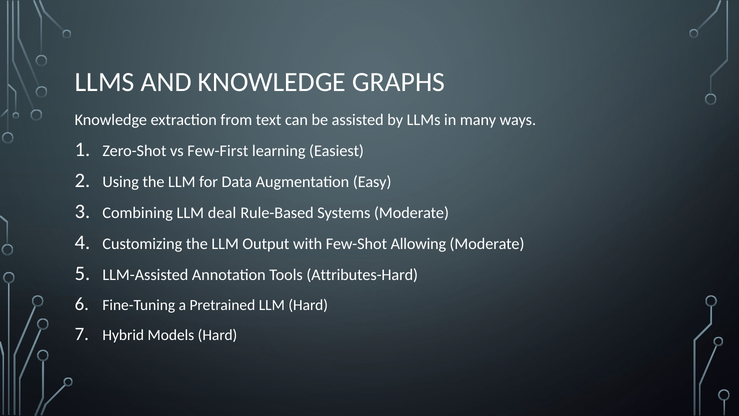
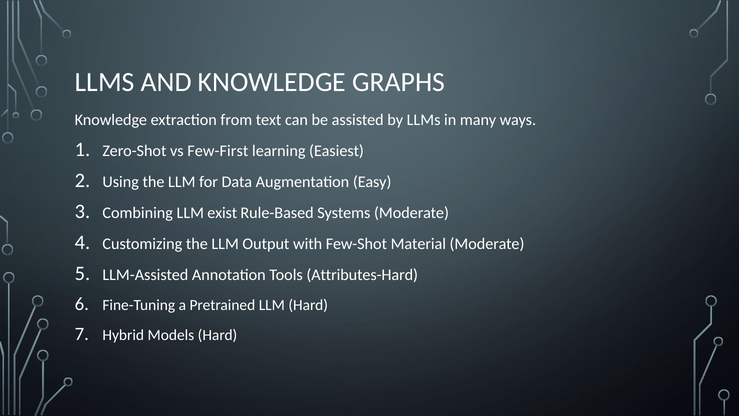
deal: deal -> exist
Allowing: Allowing -> Material
